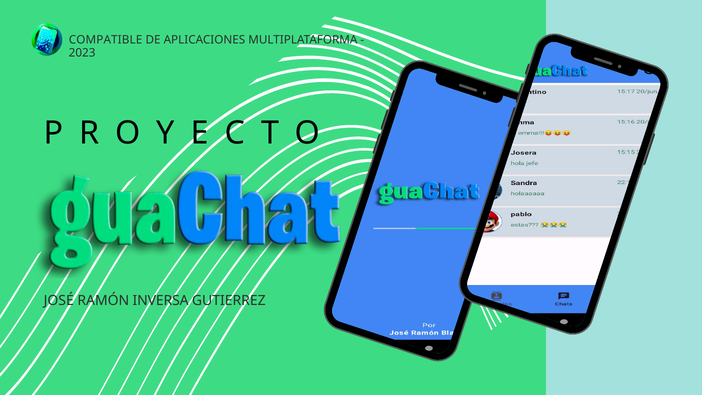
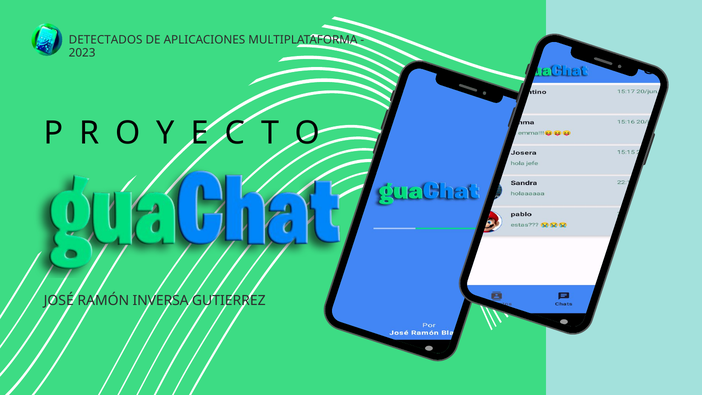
COMPATIBLE: COMPATIBLE -> DETECTADOS
